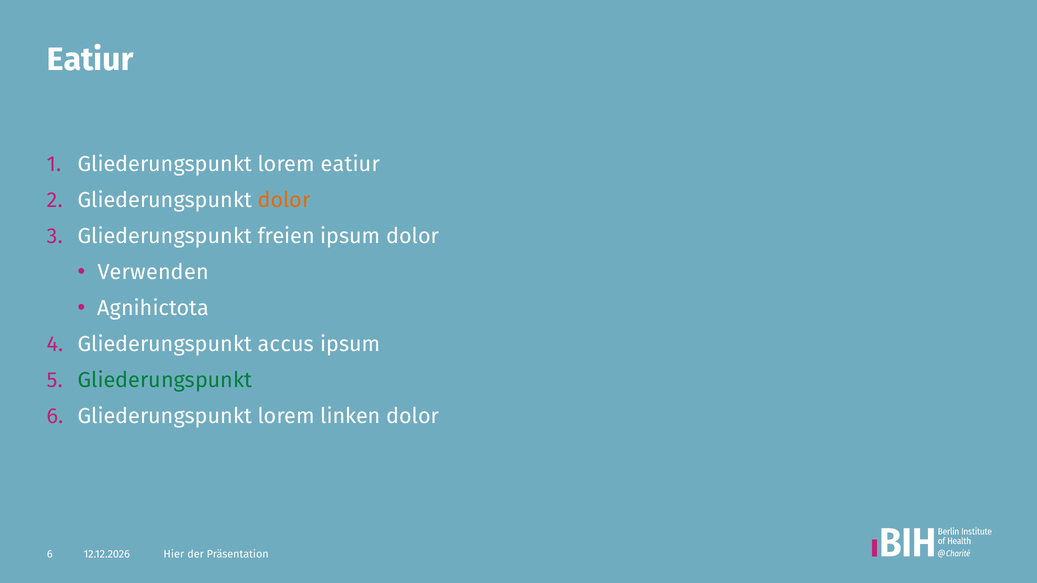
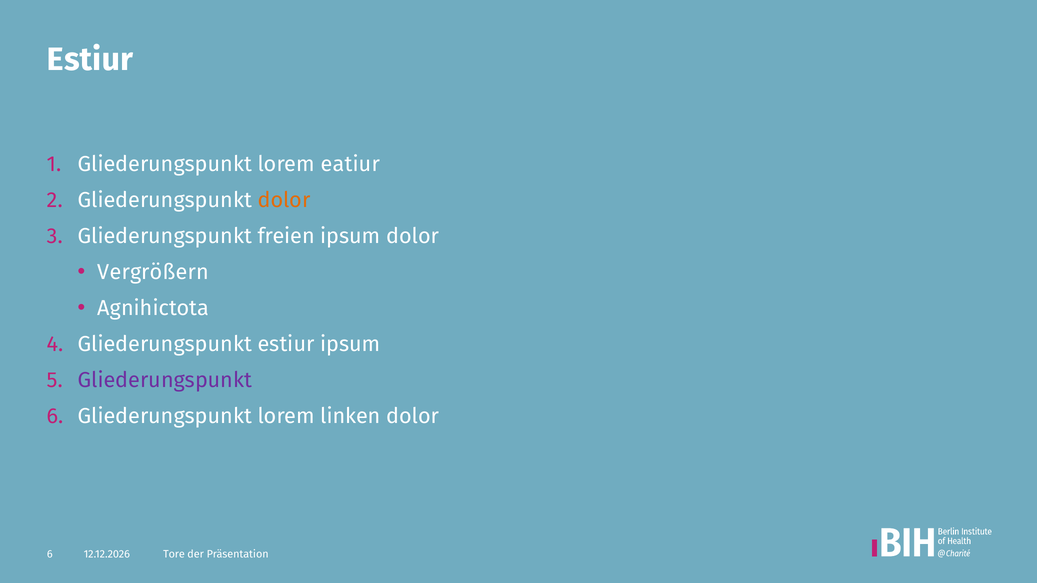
Eatiur at (90, 59): Eatiur -> Estiur
Verwenden: Verwenden -> Vergrößern
Gliederungspunkt accus: accus -> estiur
Gliederungspunkt at (165, 381) colour: green -> purple
Hier: Hier -> Tore
